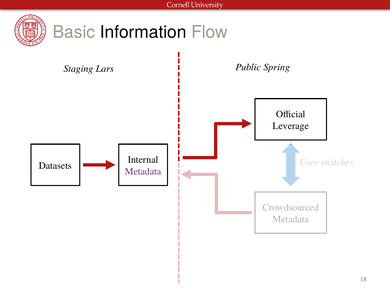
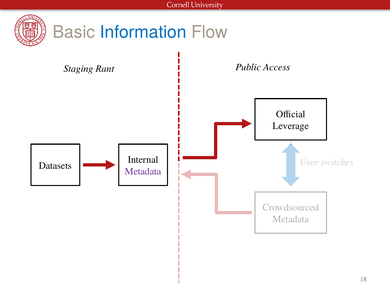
Information colour: black -> blue
Lars: Lars -> Rant
Spring: Spring -> Access
